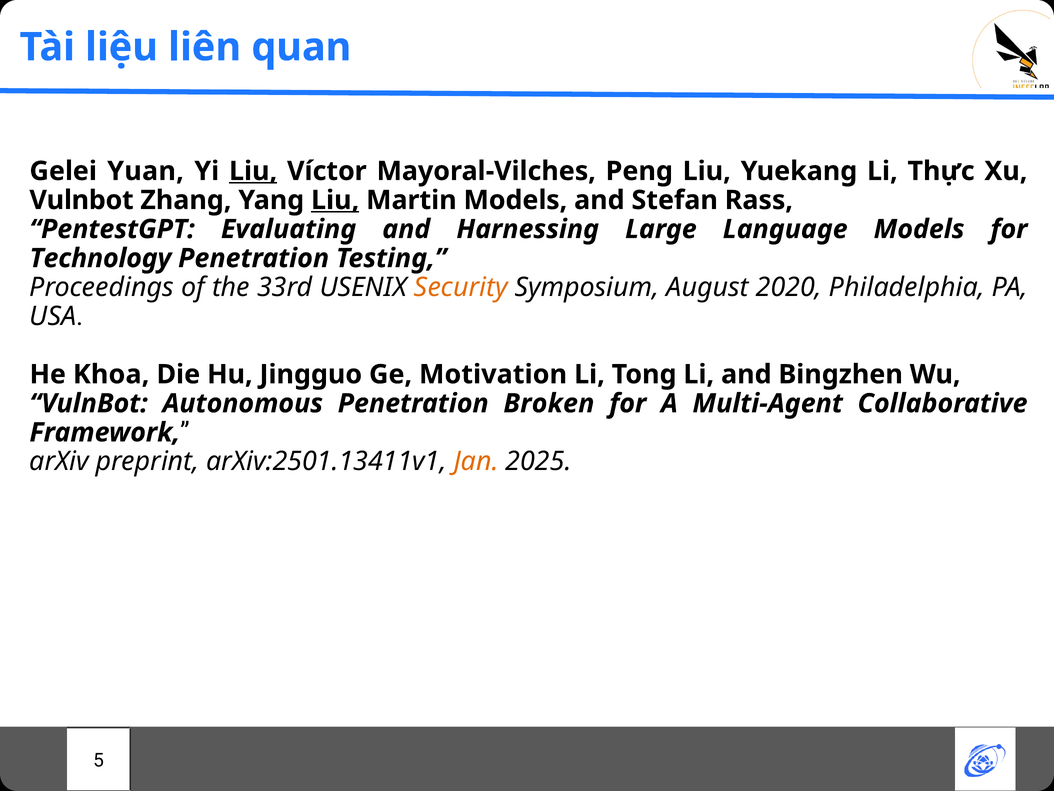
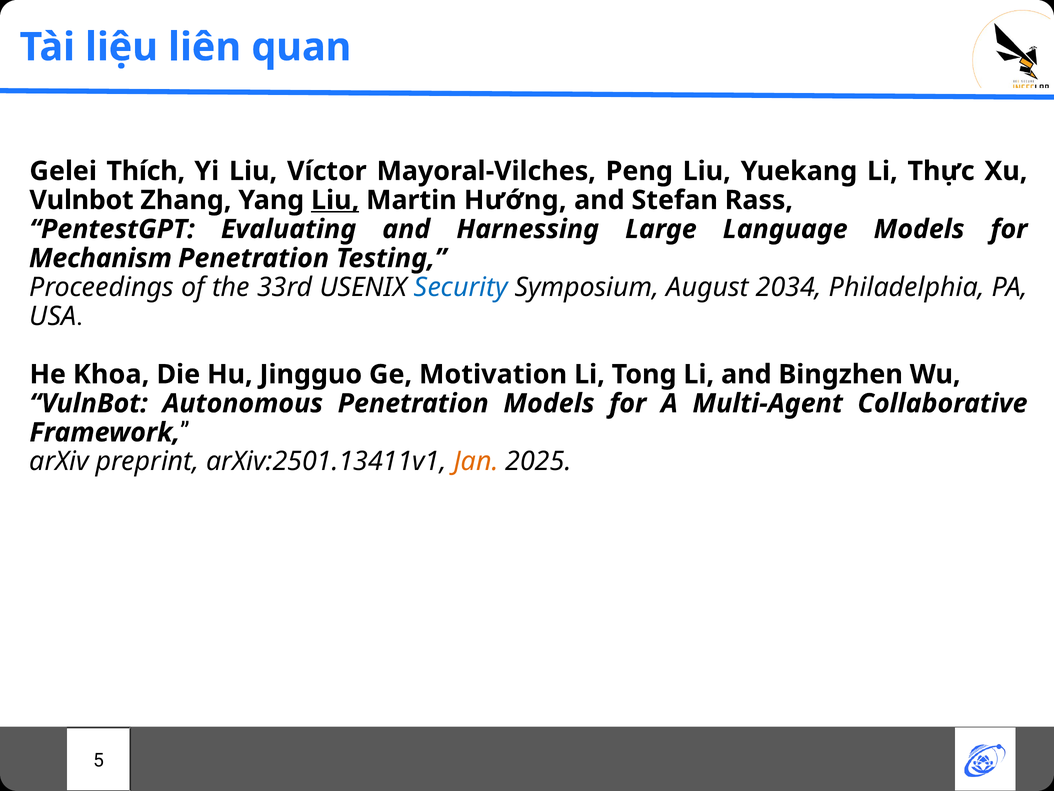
Yuan: Yuan -> Thích
Liu at (253, 171) underline: present -> none
Martin Models: Models -> Hướng
Technology: Technology -> Mechanism
Security colour: orange -> blue
2020: 2020 -> 2034
Penetration Broken: Broken -> Models
